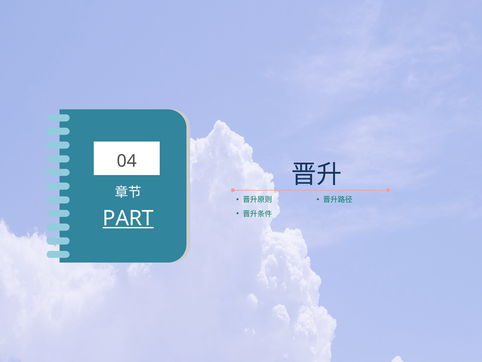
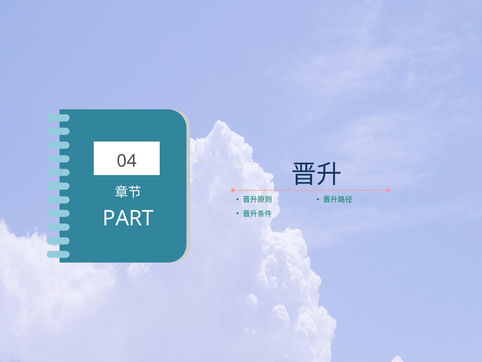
PART underline: present -> none
